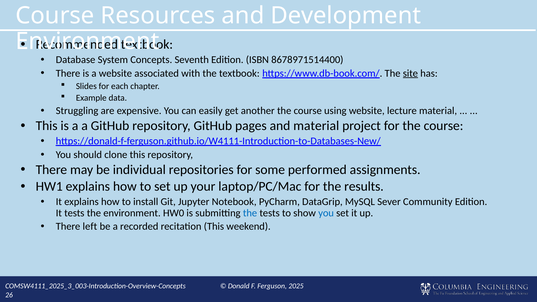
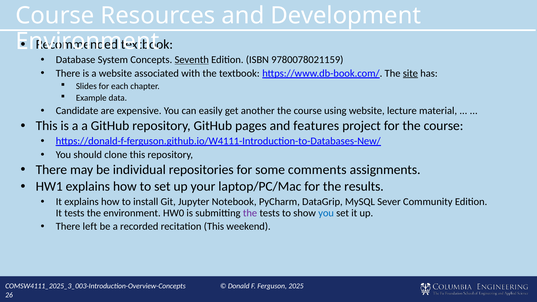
Seventh underline: none -> present
8678971514400: 8678971514400 -> 9780078021159
Struggling: Struggling -> Candidate
and material: material -> features
performed: performed -> comments
the at (250, 213) colour: blue -> purple
